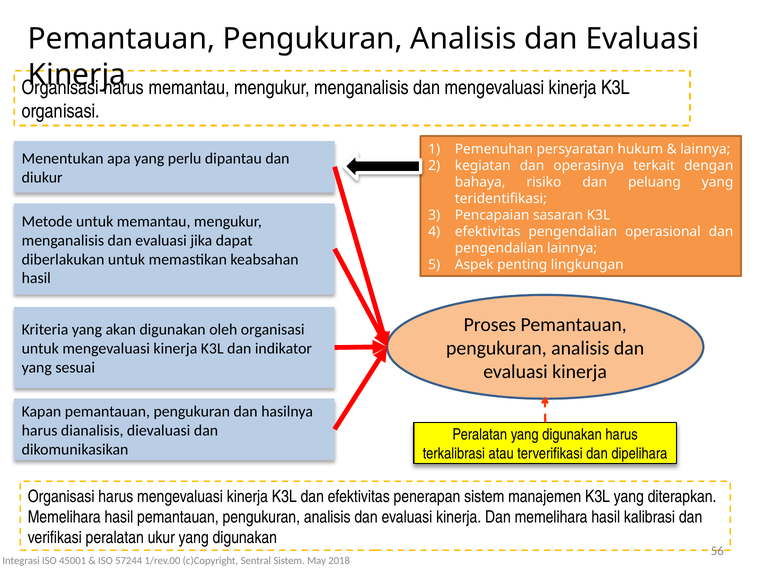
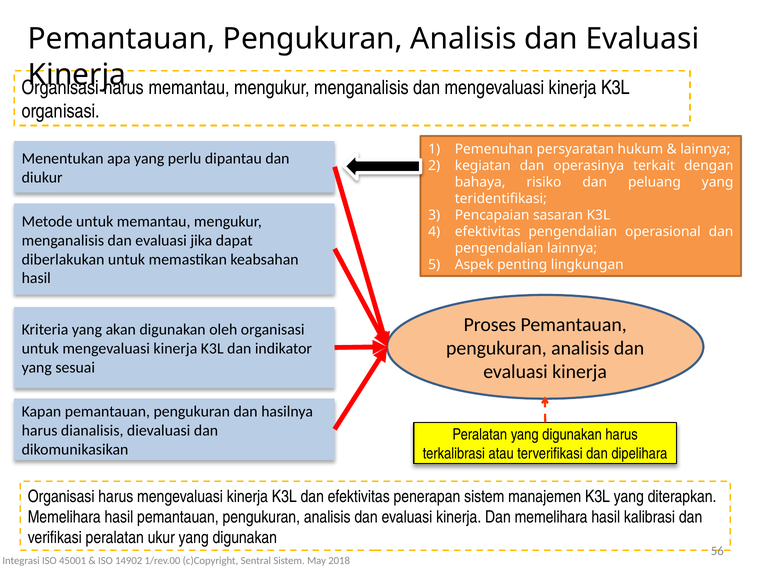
57244: 57244 -> 14902
